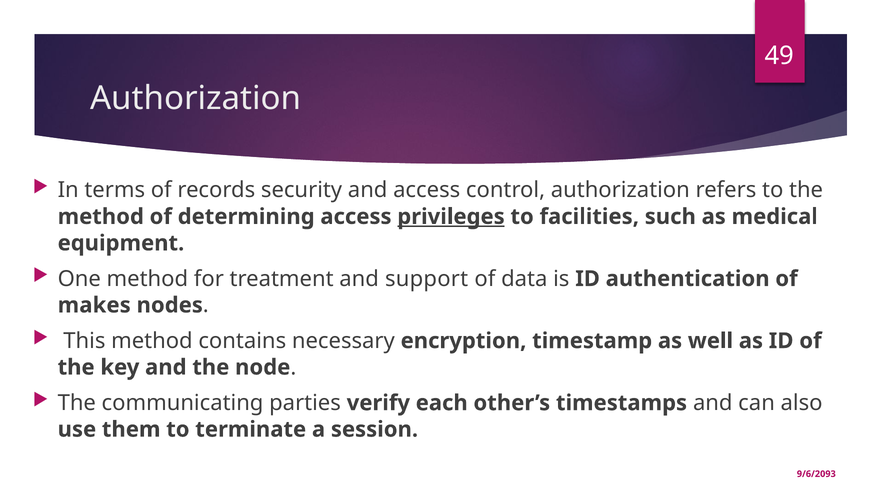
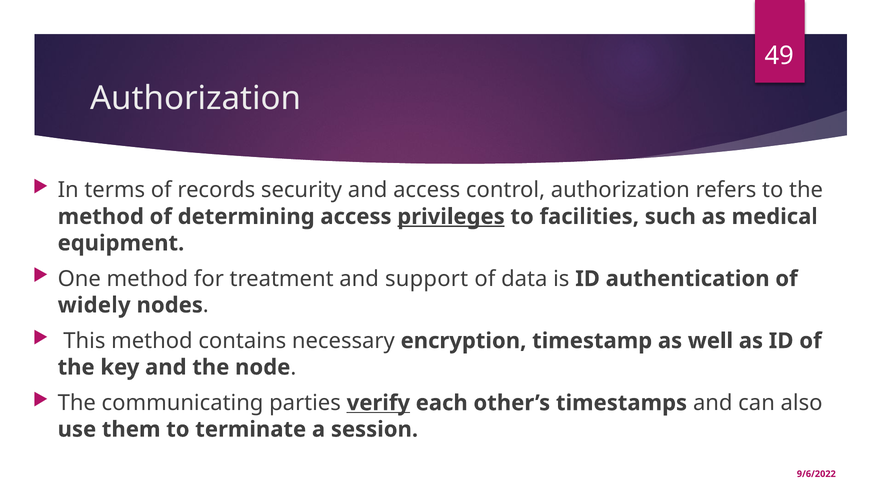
makes: makes -> widely
verify underline: none -> present
9/6/2093: 9/6/2093 -> 9/6/2022
